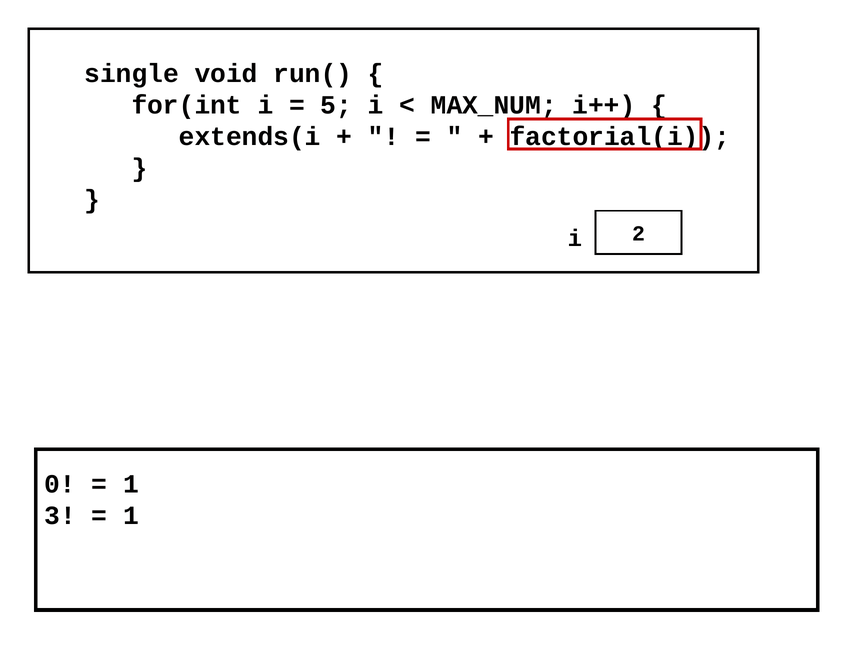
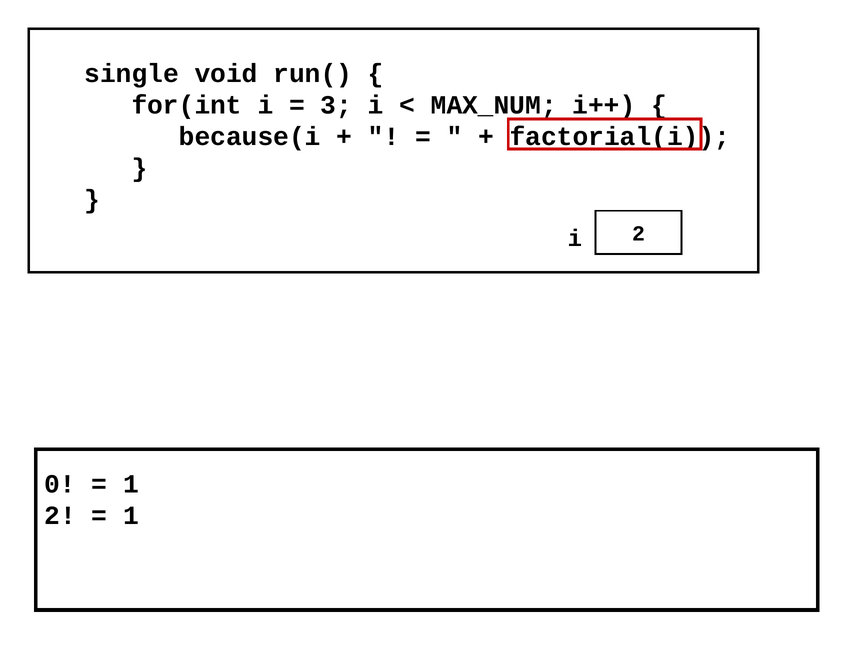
5: 5 -> 3
extends(i: extends(i -> because(i
3 at (60, 516): 3 -> 2
